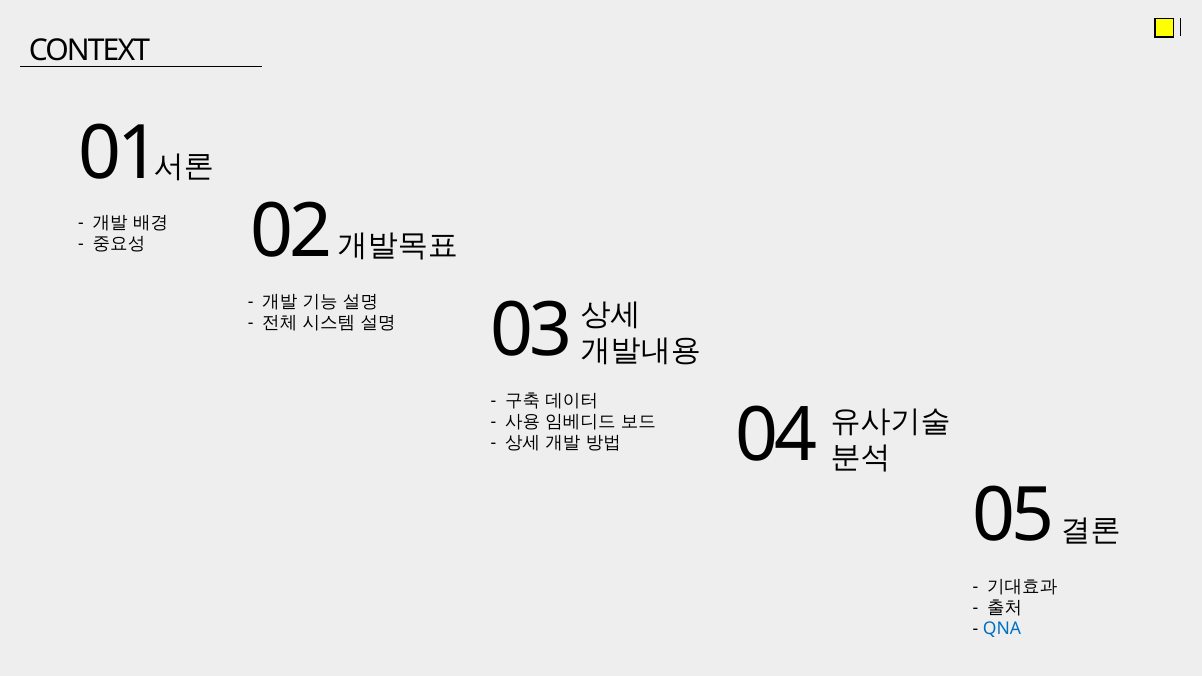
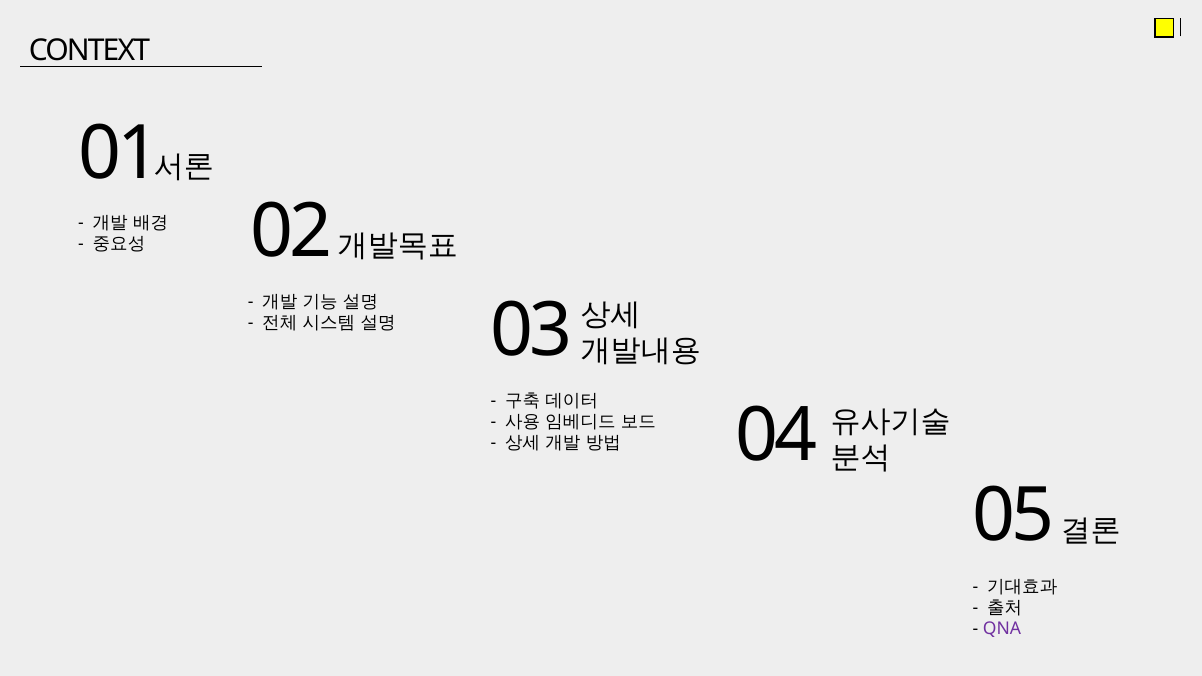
QNA colour: blue -> purple
